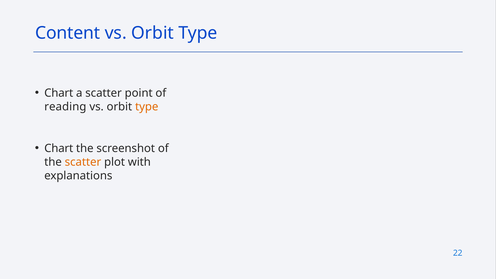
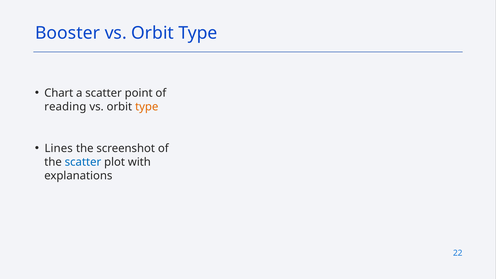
Content: Content -> Booster
Chart at (59, 148): Chart -> Lines
scatter at (83, 162) colour: orange -> blue
